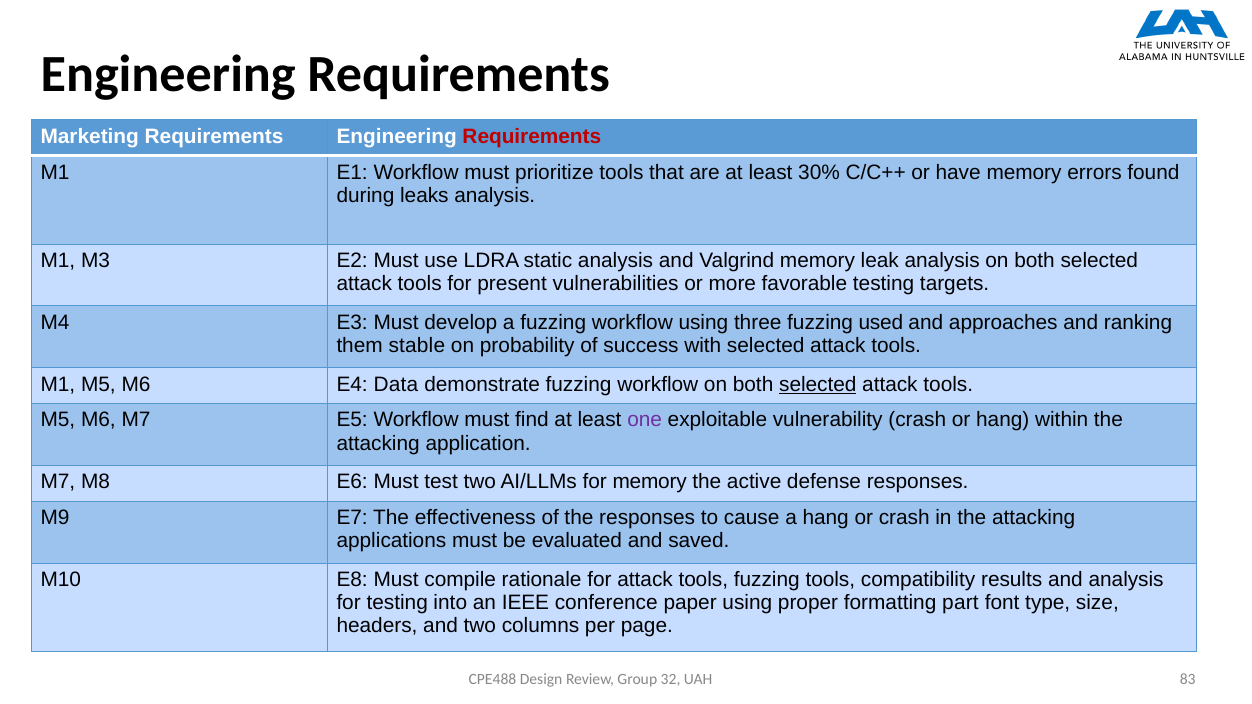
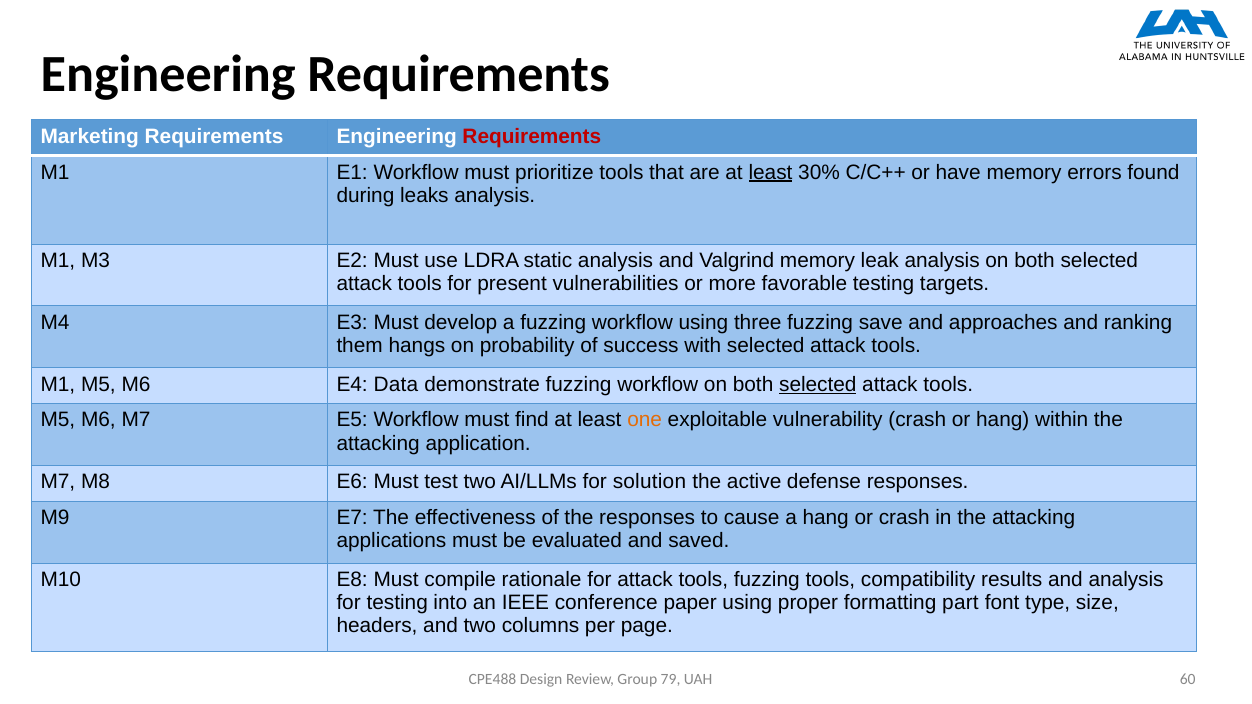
least at (770, 172) underline: none -> present
used: used -> save
stable: stable -> hangs
one colour: purple -> orange
for memory: memory -> solution
32: 32 -> 79
83: 83 -> 60
